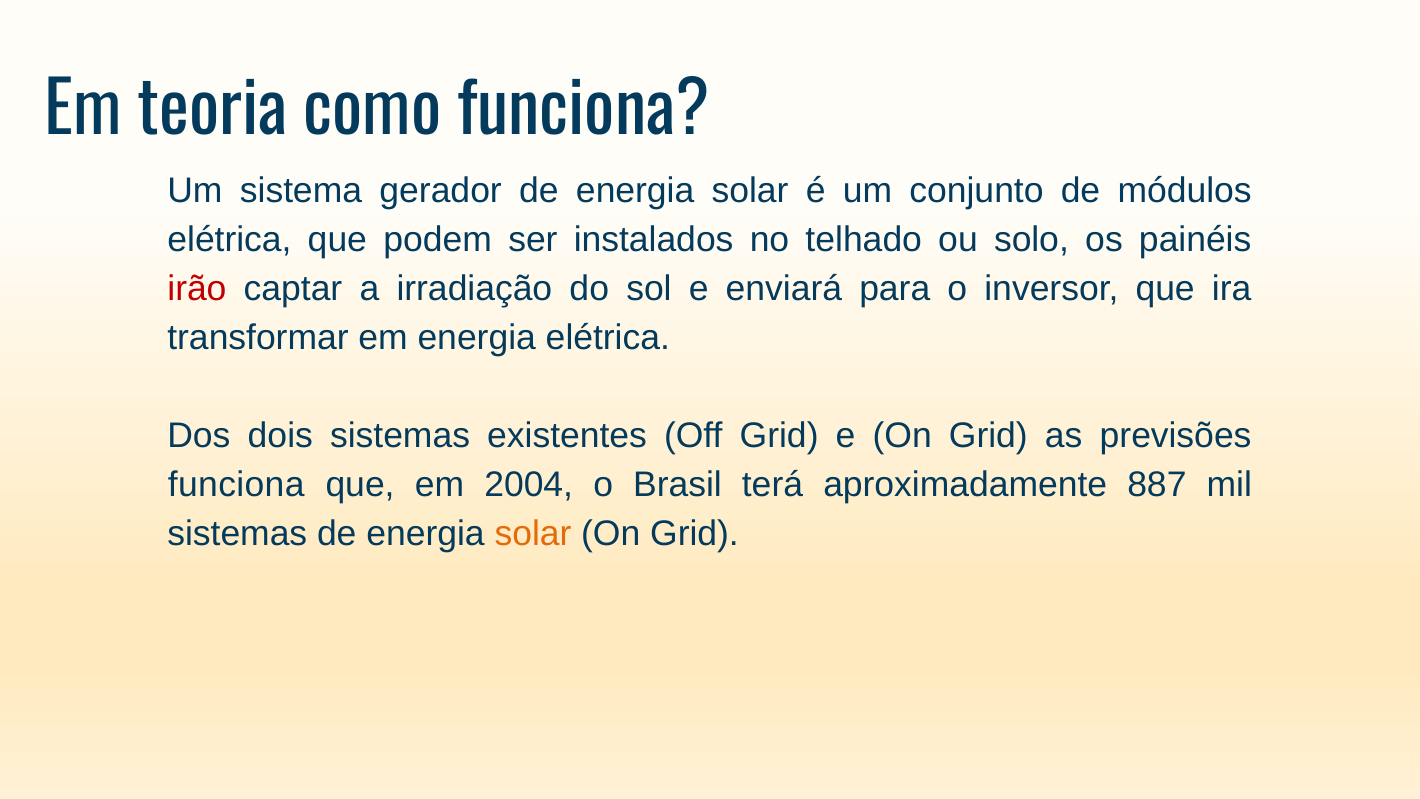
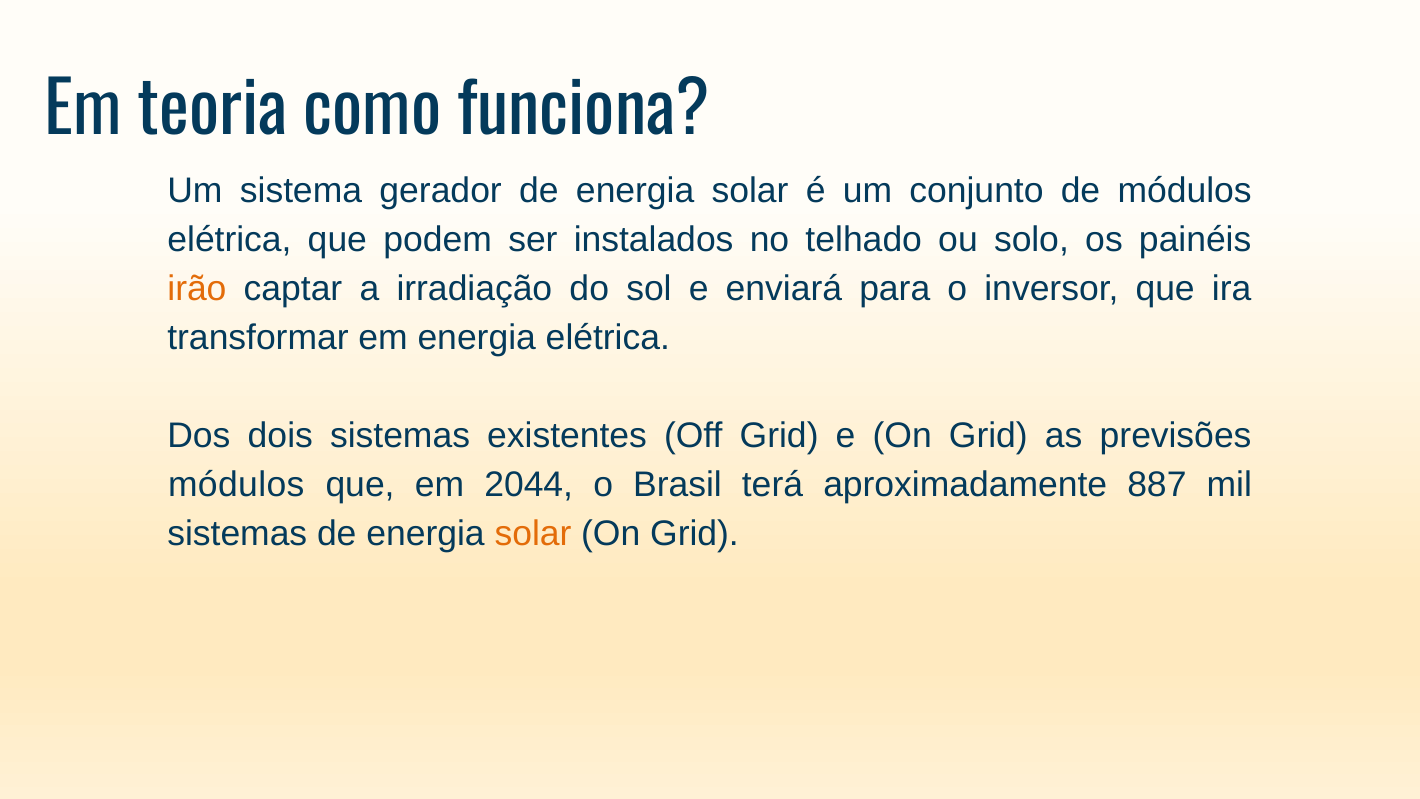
irão colour: red -> orange
funciona at (236, 484): funciona -> módulos
2004: 2004 -> 2044
